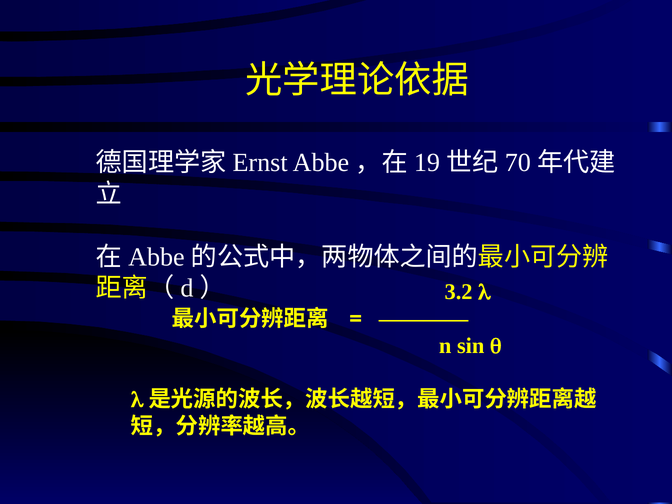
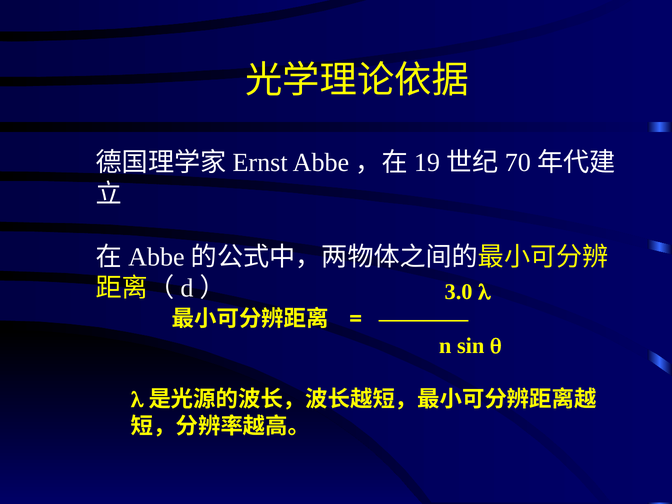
3.2: 3.2 -> 3.0
